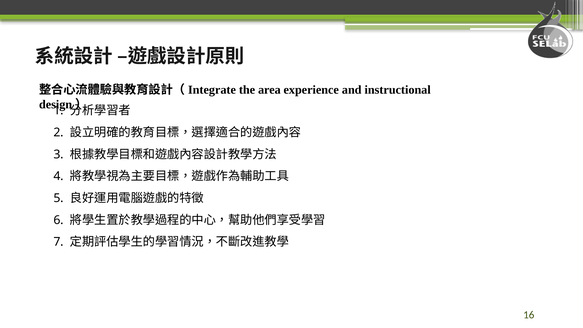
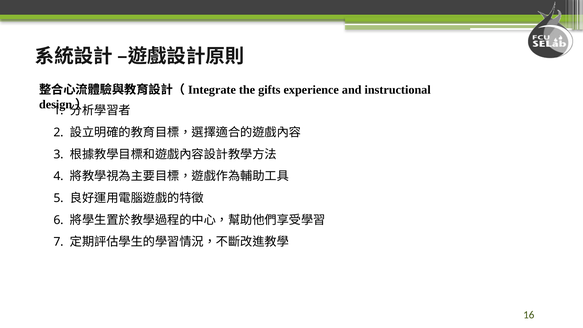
area: area -> gifts
